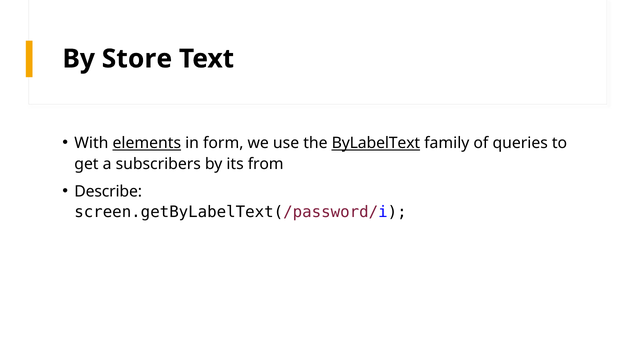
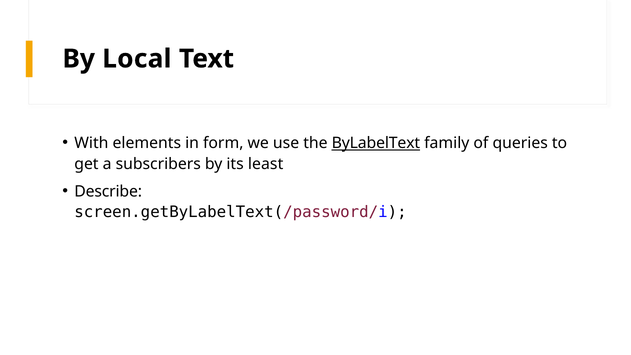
Store: Store -> Local
elements underline: present -> none
from: from -> least
